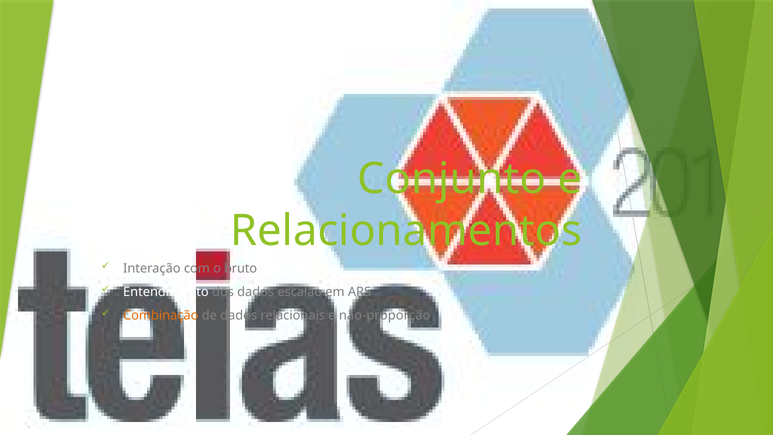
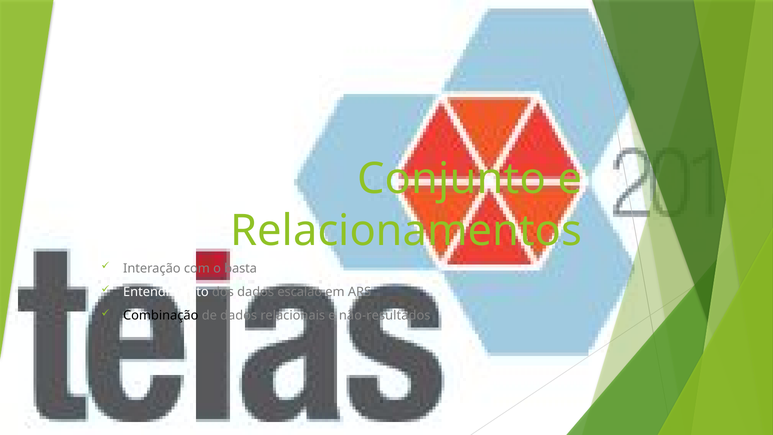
bruto: bruto -> basta
Combinação colour: orange -> black
não-proporção: não-proporção -> não-resultados
